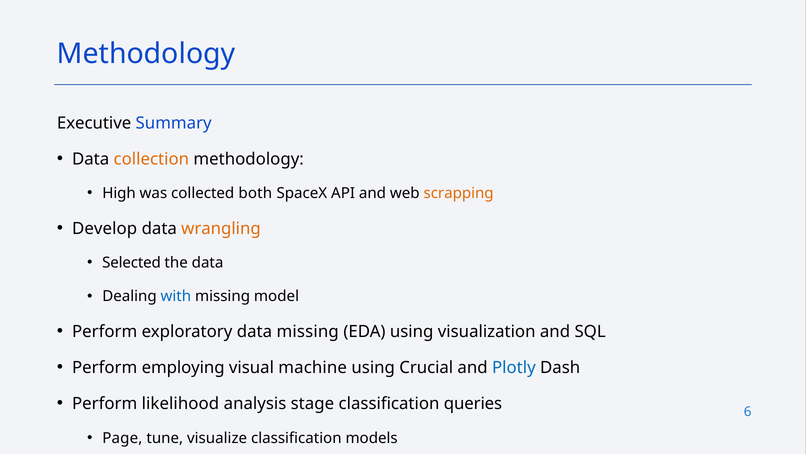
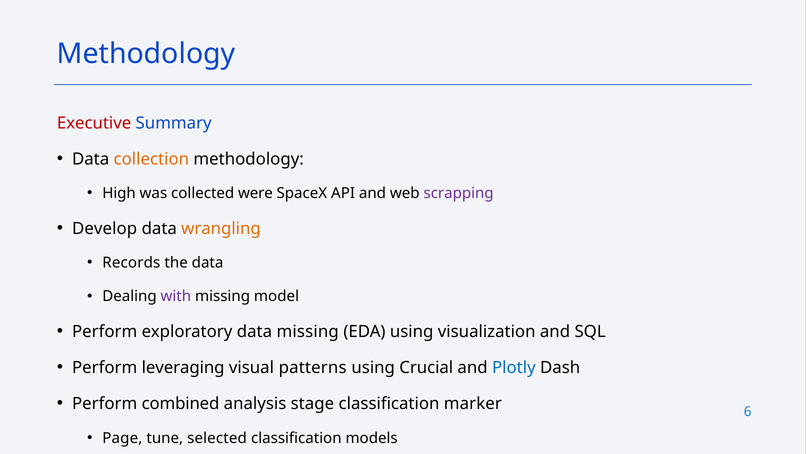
Executive colour: black -> red
both: both -> were
scrapping colour: orange -> purple
Selected: Selected -> Records
with colour: blue -> purple
employing: employing -> leveraging
machine: machine -> patterns
likelihood: likelihood -> combined
queries: queries -> marker
visualize: visualize -> selected
